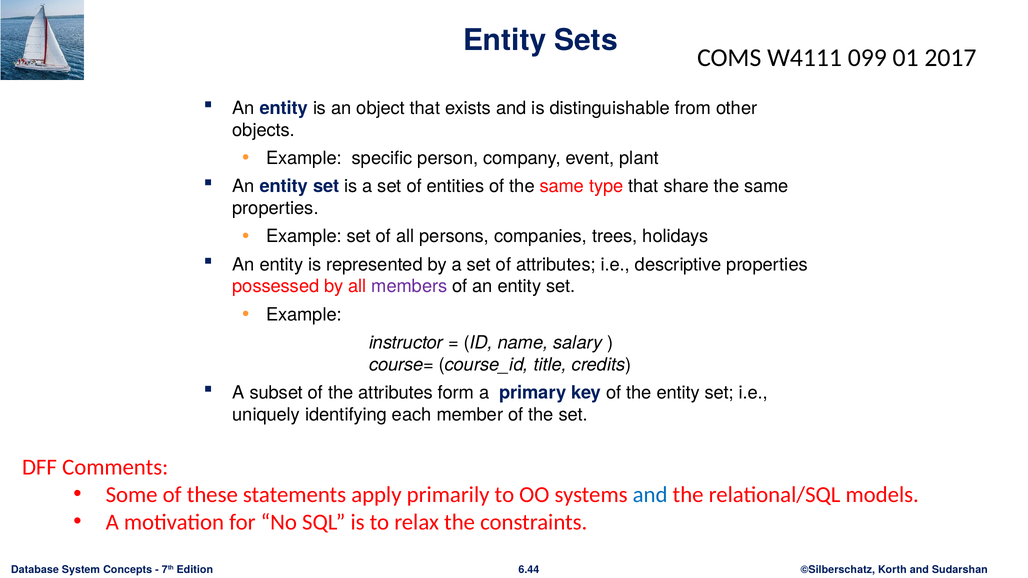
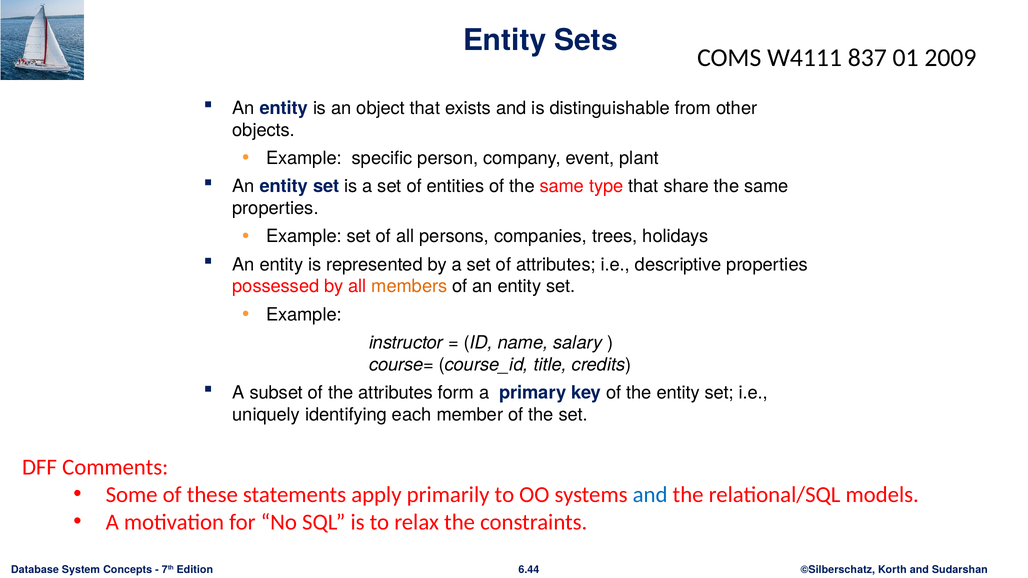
099: 099 -> 837
2017: 2017 -> 2009
members colour: purple -> orange
